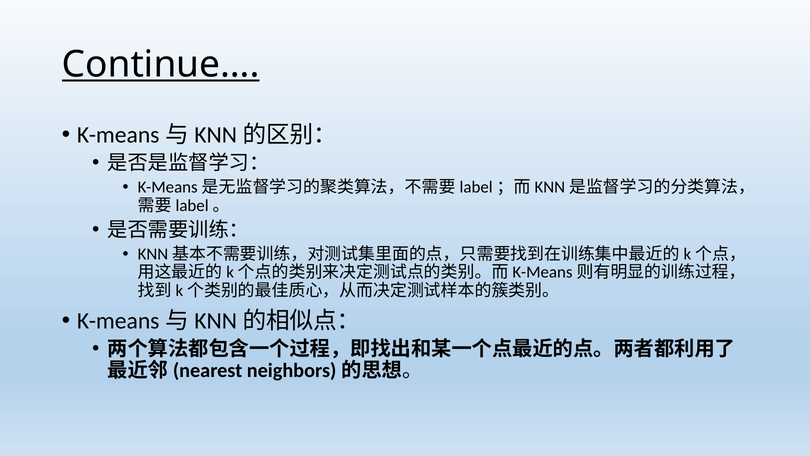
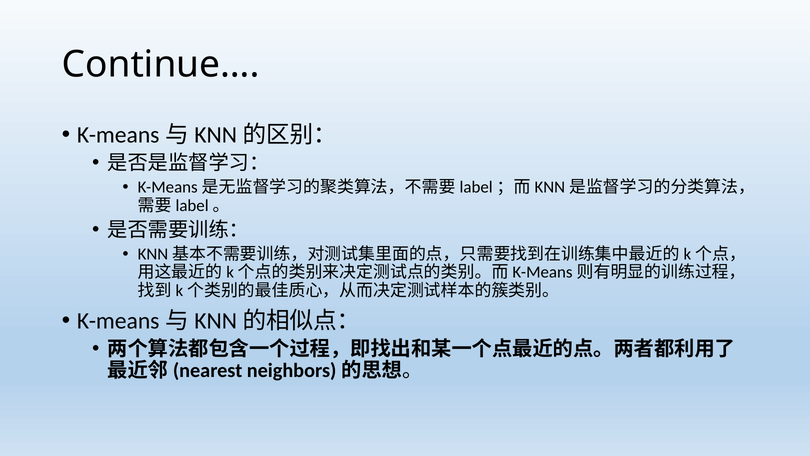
Continue… underline: present -> none
